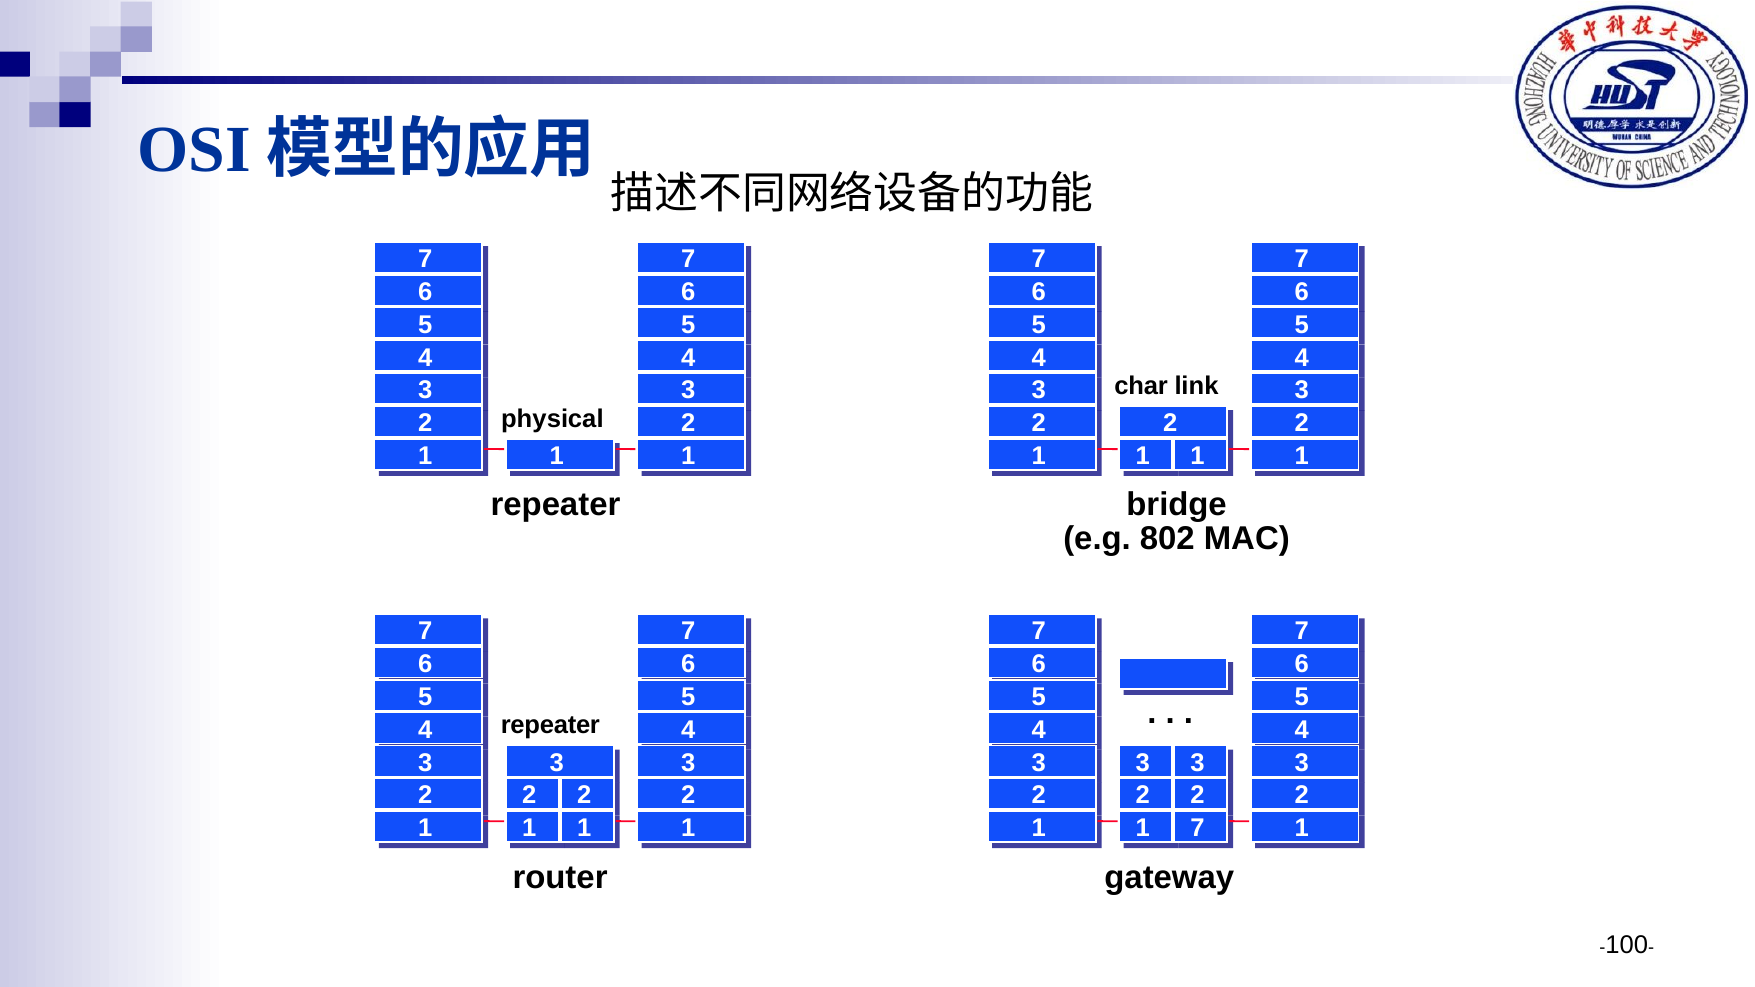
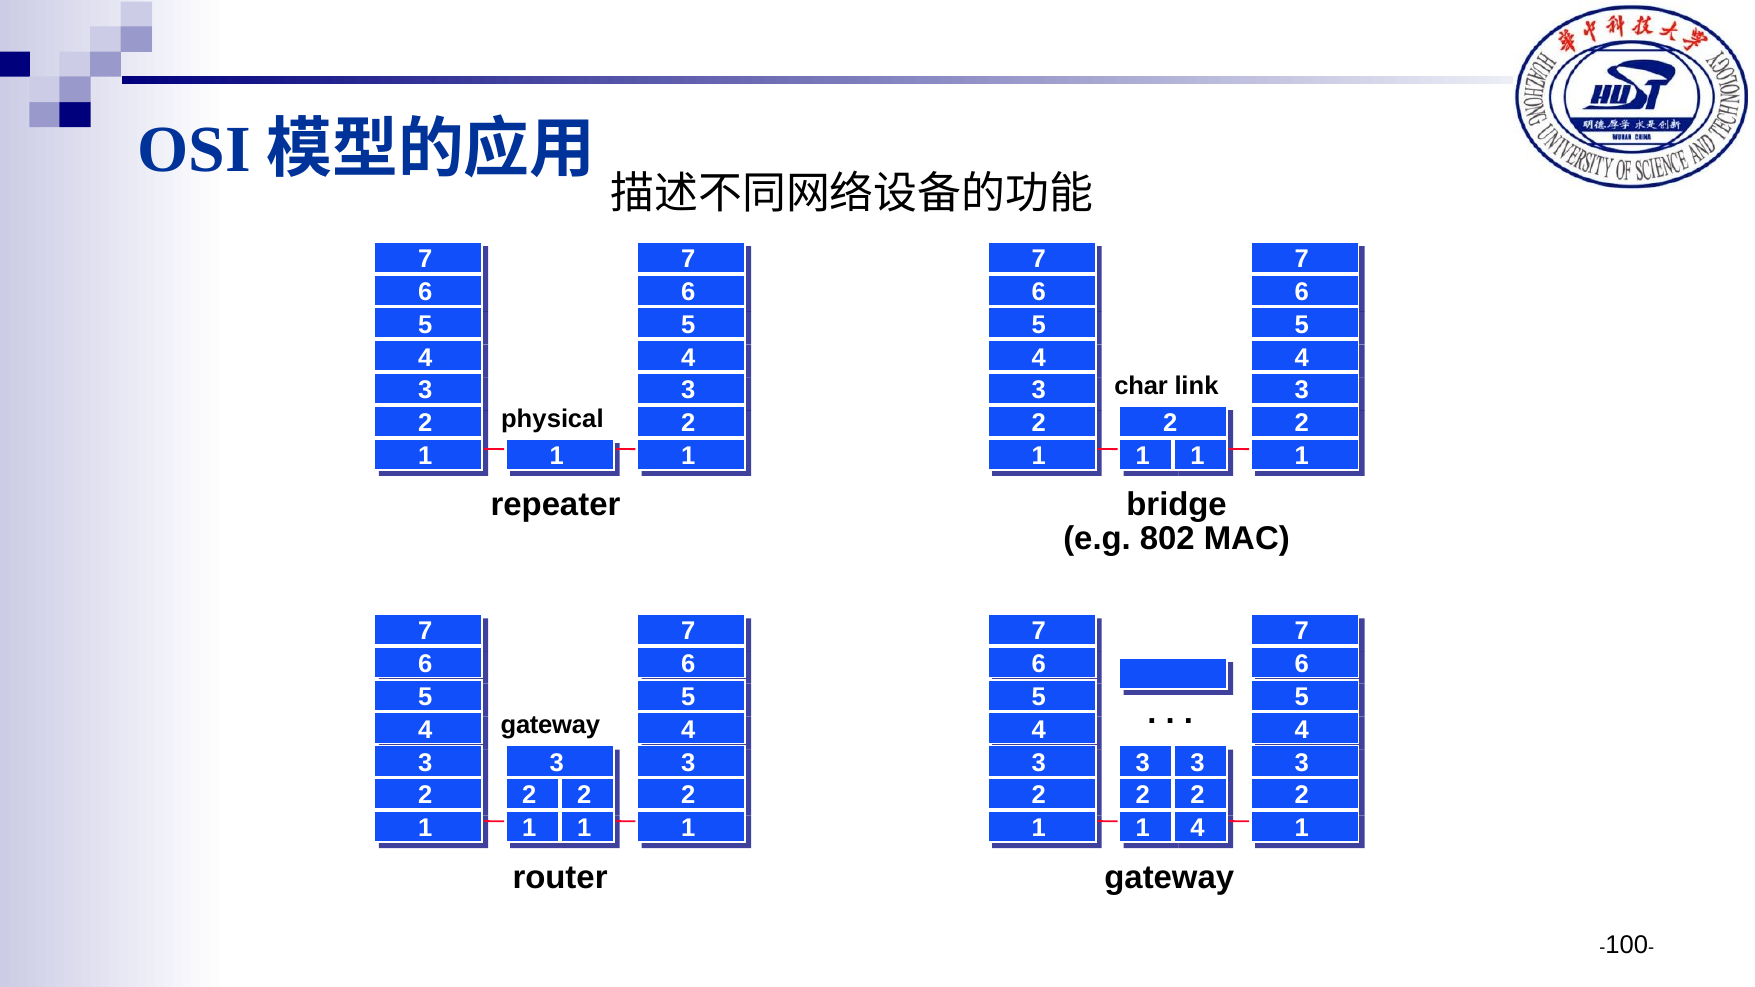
repeater at (550, 725): repeater -> gateway
1 1 1 7: 7 -> 4
